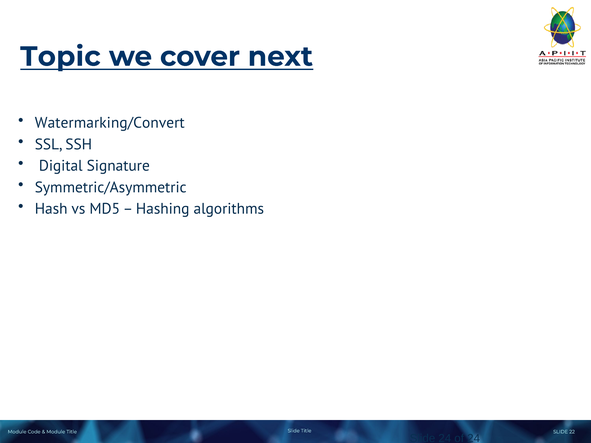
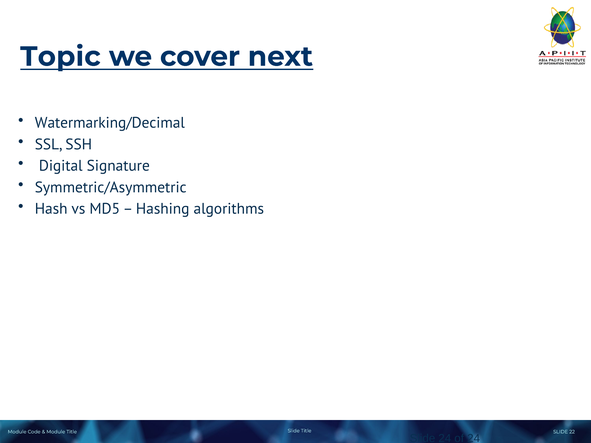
Watermarking/Convert: Watermarking/Convert -> Watermarking/Decimal
